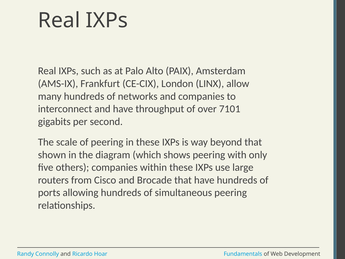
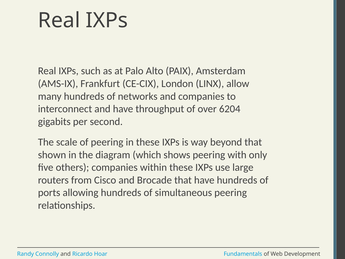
7101: 7101 -> 6204
